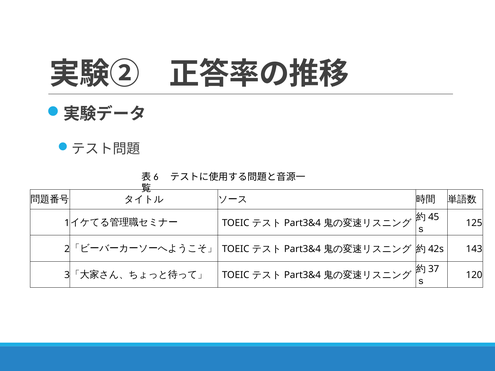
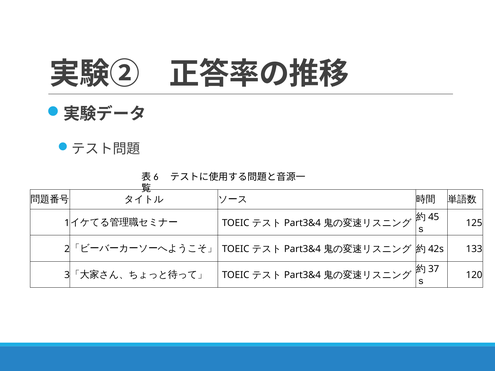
143: 143 -> 133
